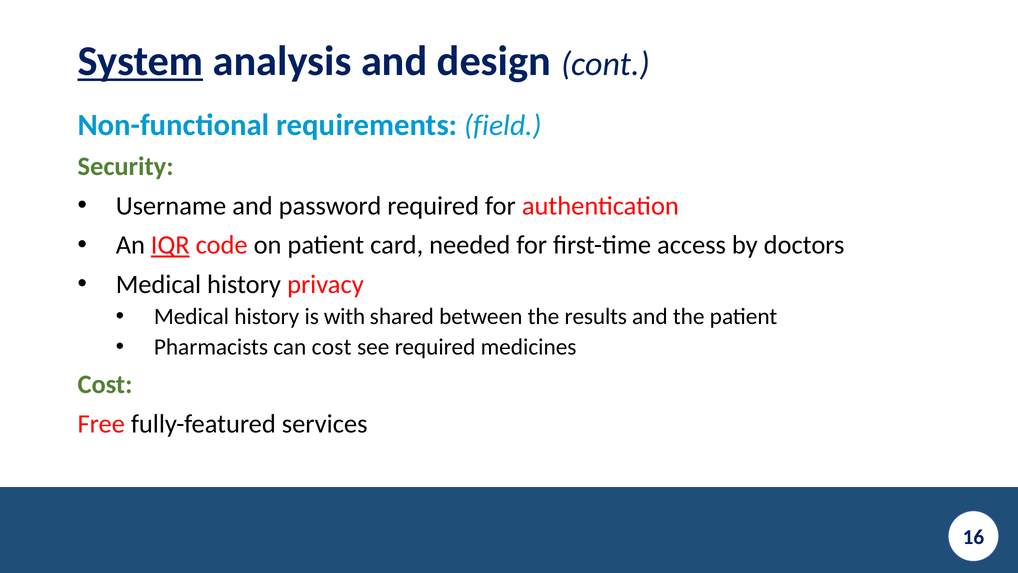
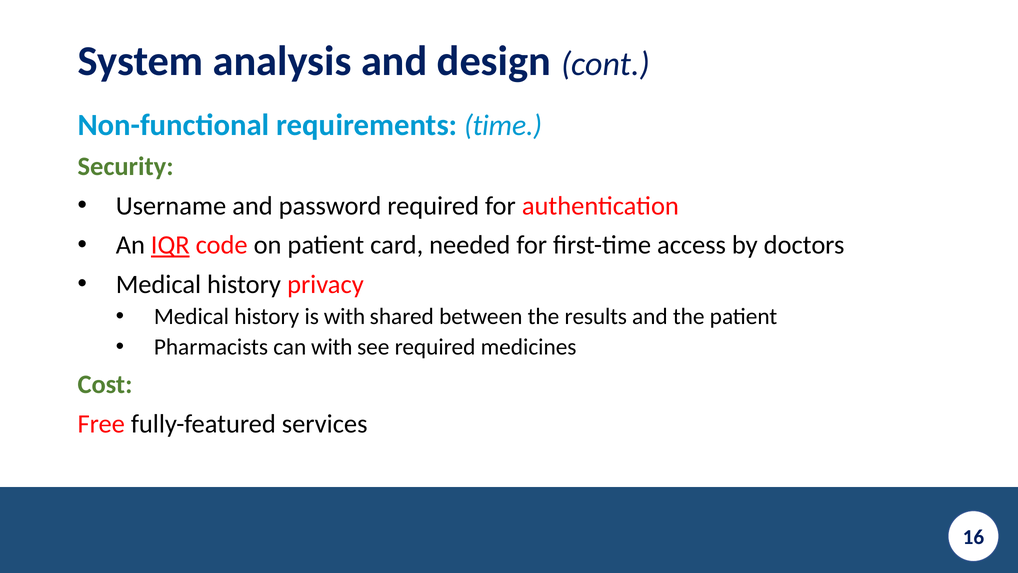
System underline: present -> none
field: field -> time
can cost: cost -> with
